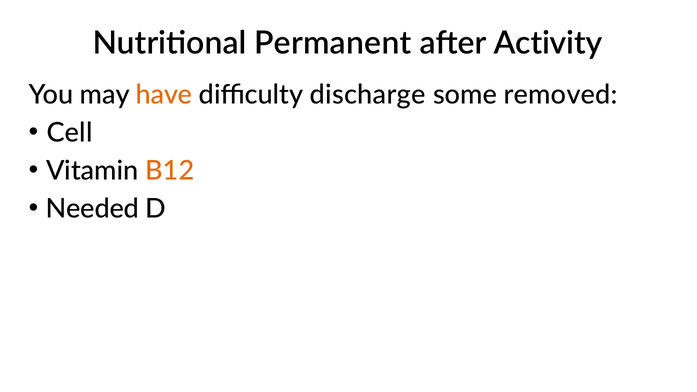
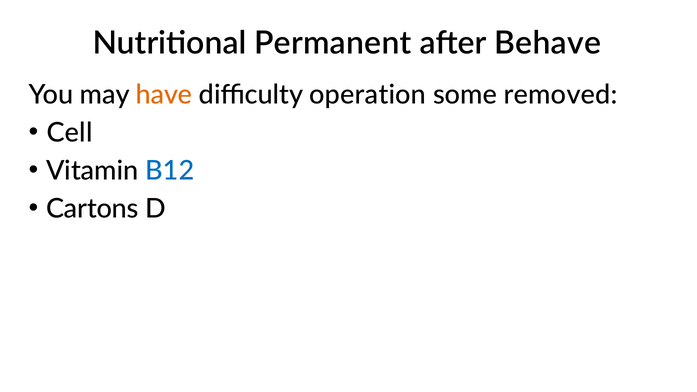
Activity: Activity -> Behave
discharge: discharge -> operation
B12 colour: orange -> blue
Needed: Needed -> Cartons
